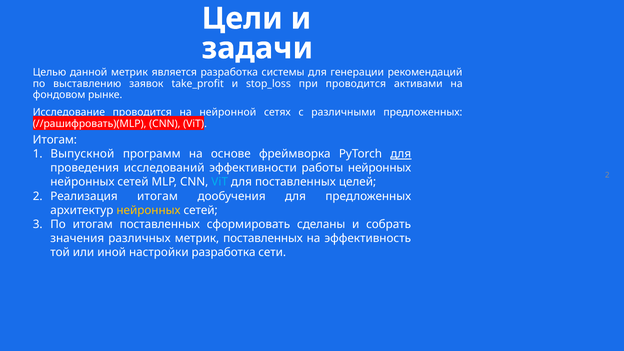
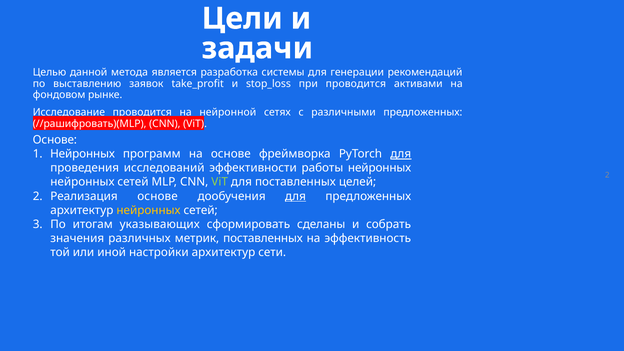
данной метрик: метрик -> метода
Итогам at (55, 140): Итогам -> Основе
Выпускной at (82, 154): Выпускной -> Нейронных
ViT at (220, 182) colour: light blue -> light green
Реализация итогам: итогам -> основе
для at (295, 196) underline: none -> present
итогам поставленных: поставленных -> указывающих
настройки разработка: разработка -> архитектур
